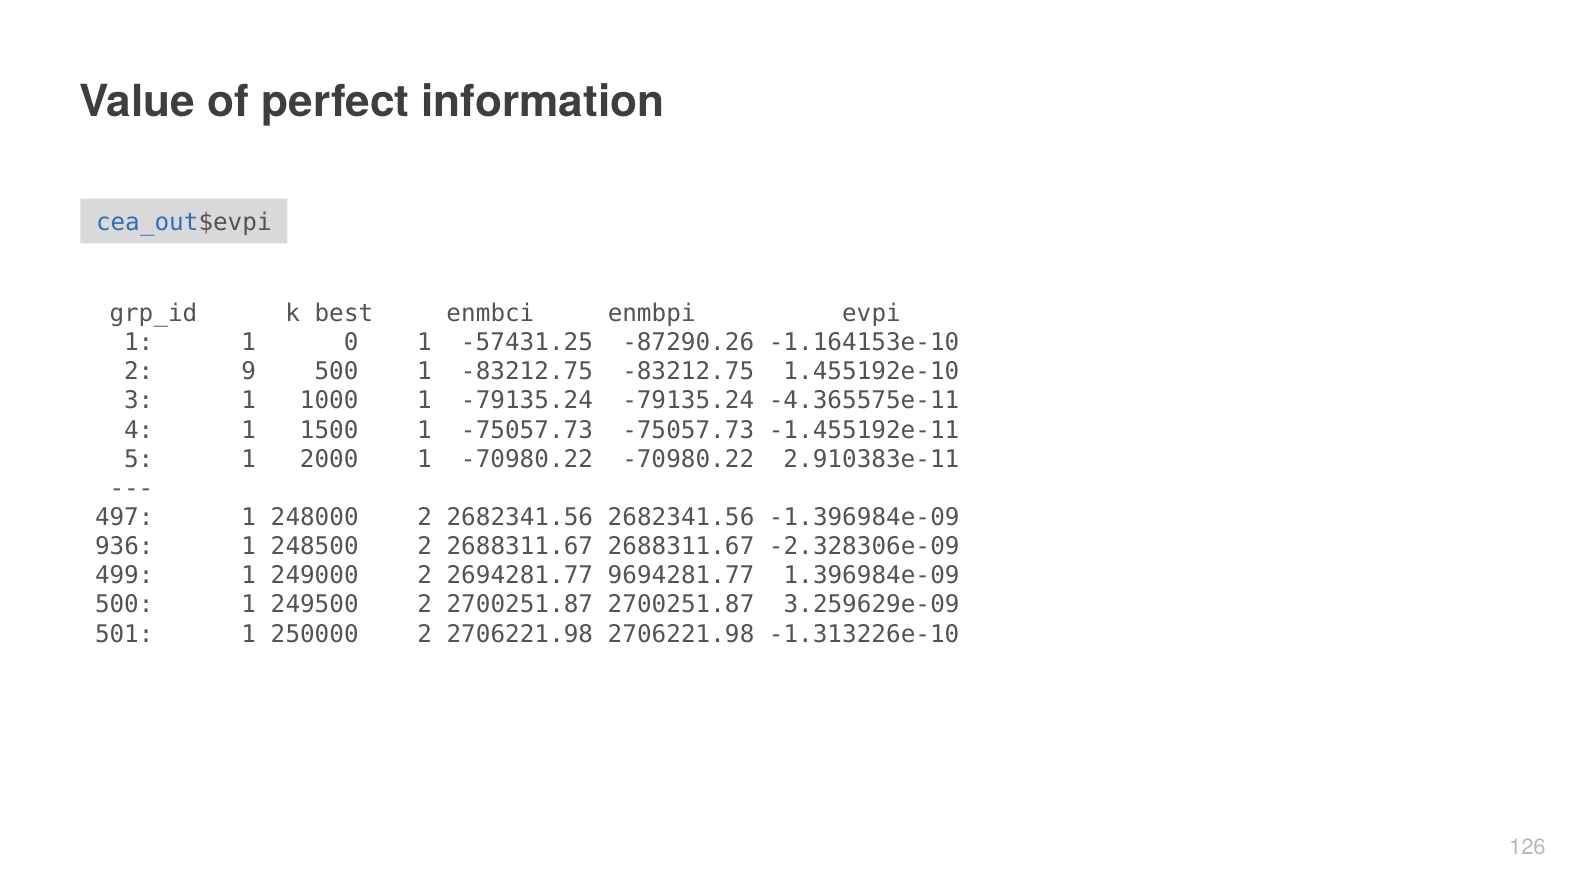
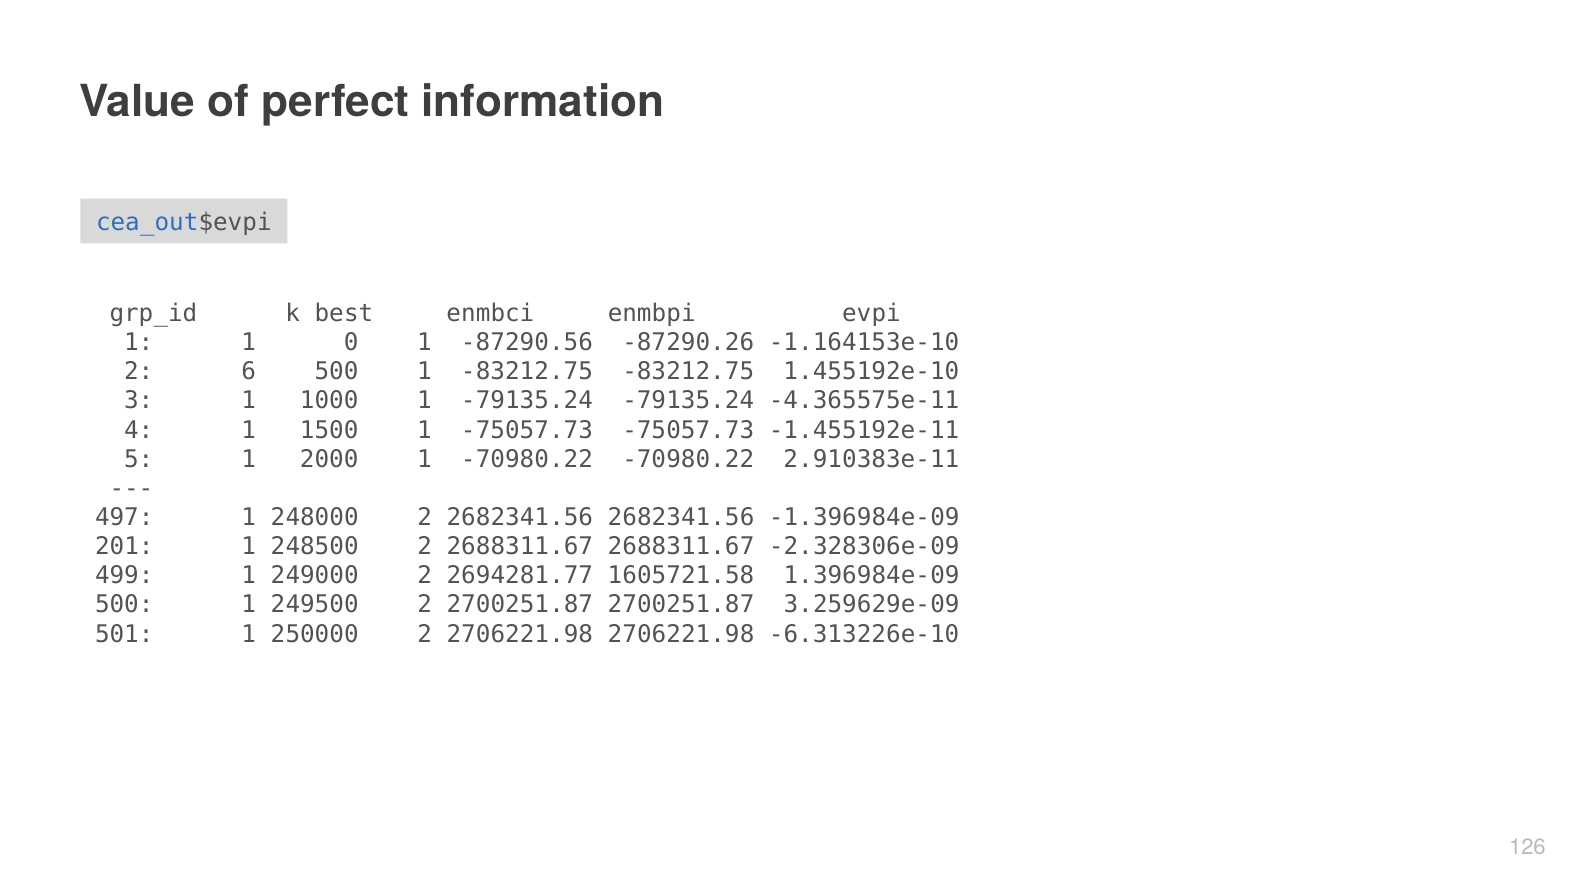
-57431.25: -57431.25 -> -87290.56
9: 9 -> 6
936: 936 -> 201
9694281.77: 9694281.77 -> 1605721.58
-1.313226e-10: -1.313226e-10 -> -6.313226e-10
